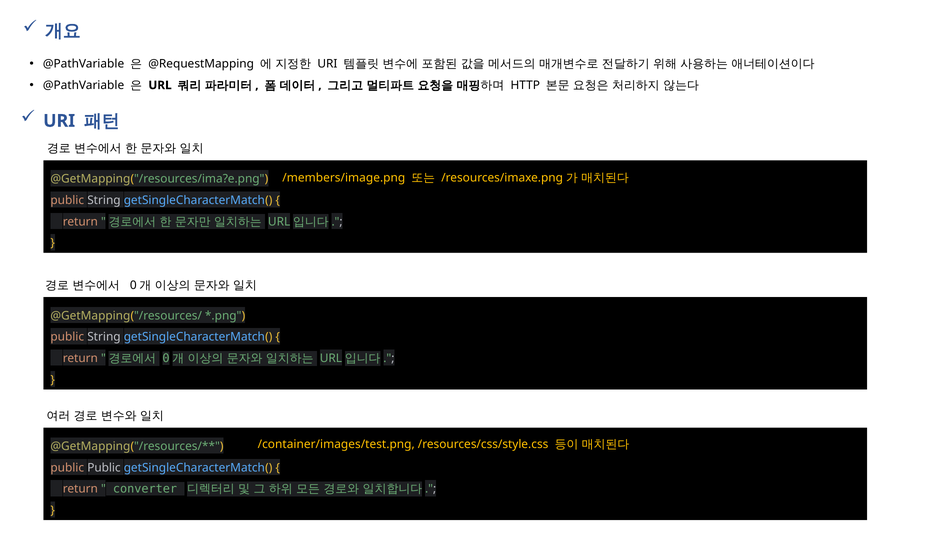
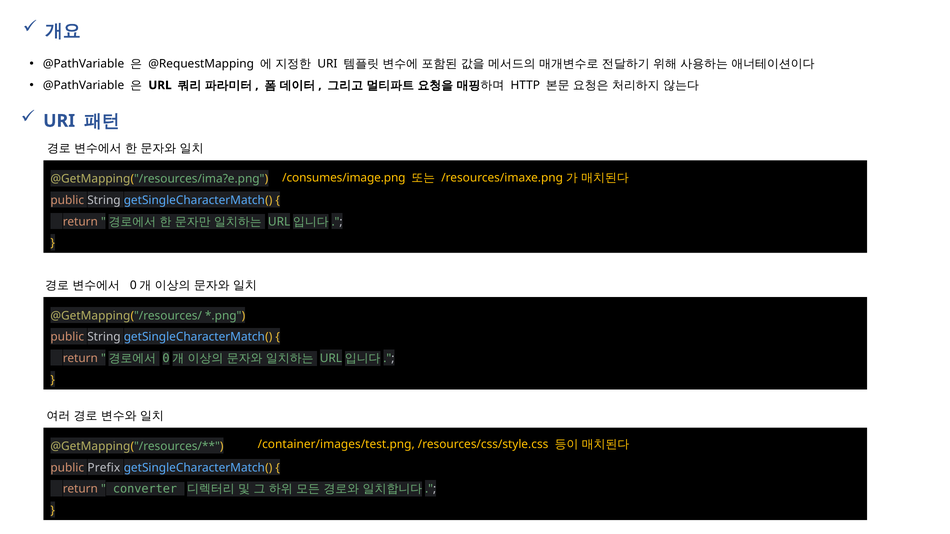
/members/image.png: /members/image.png -> /consumes/image.png
public Public: Public -> Prefix
